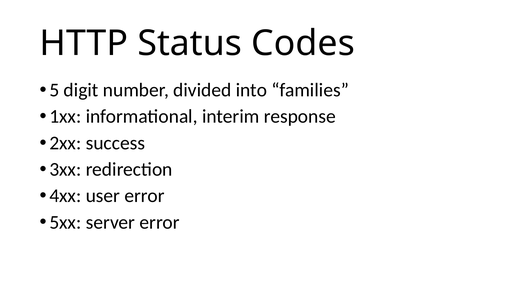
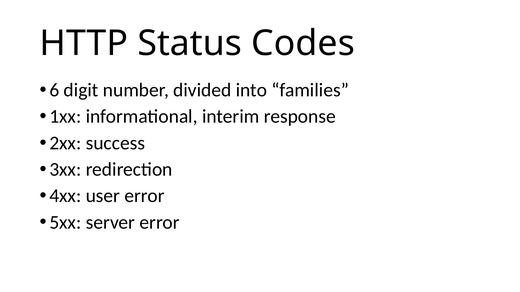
5: 5 -> 6
